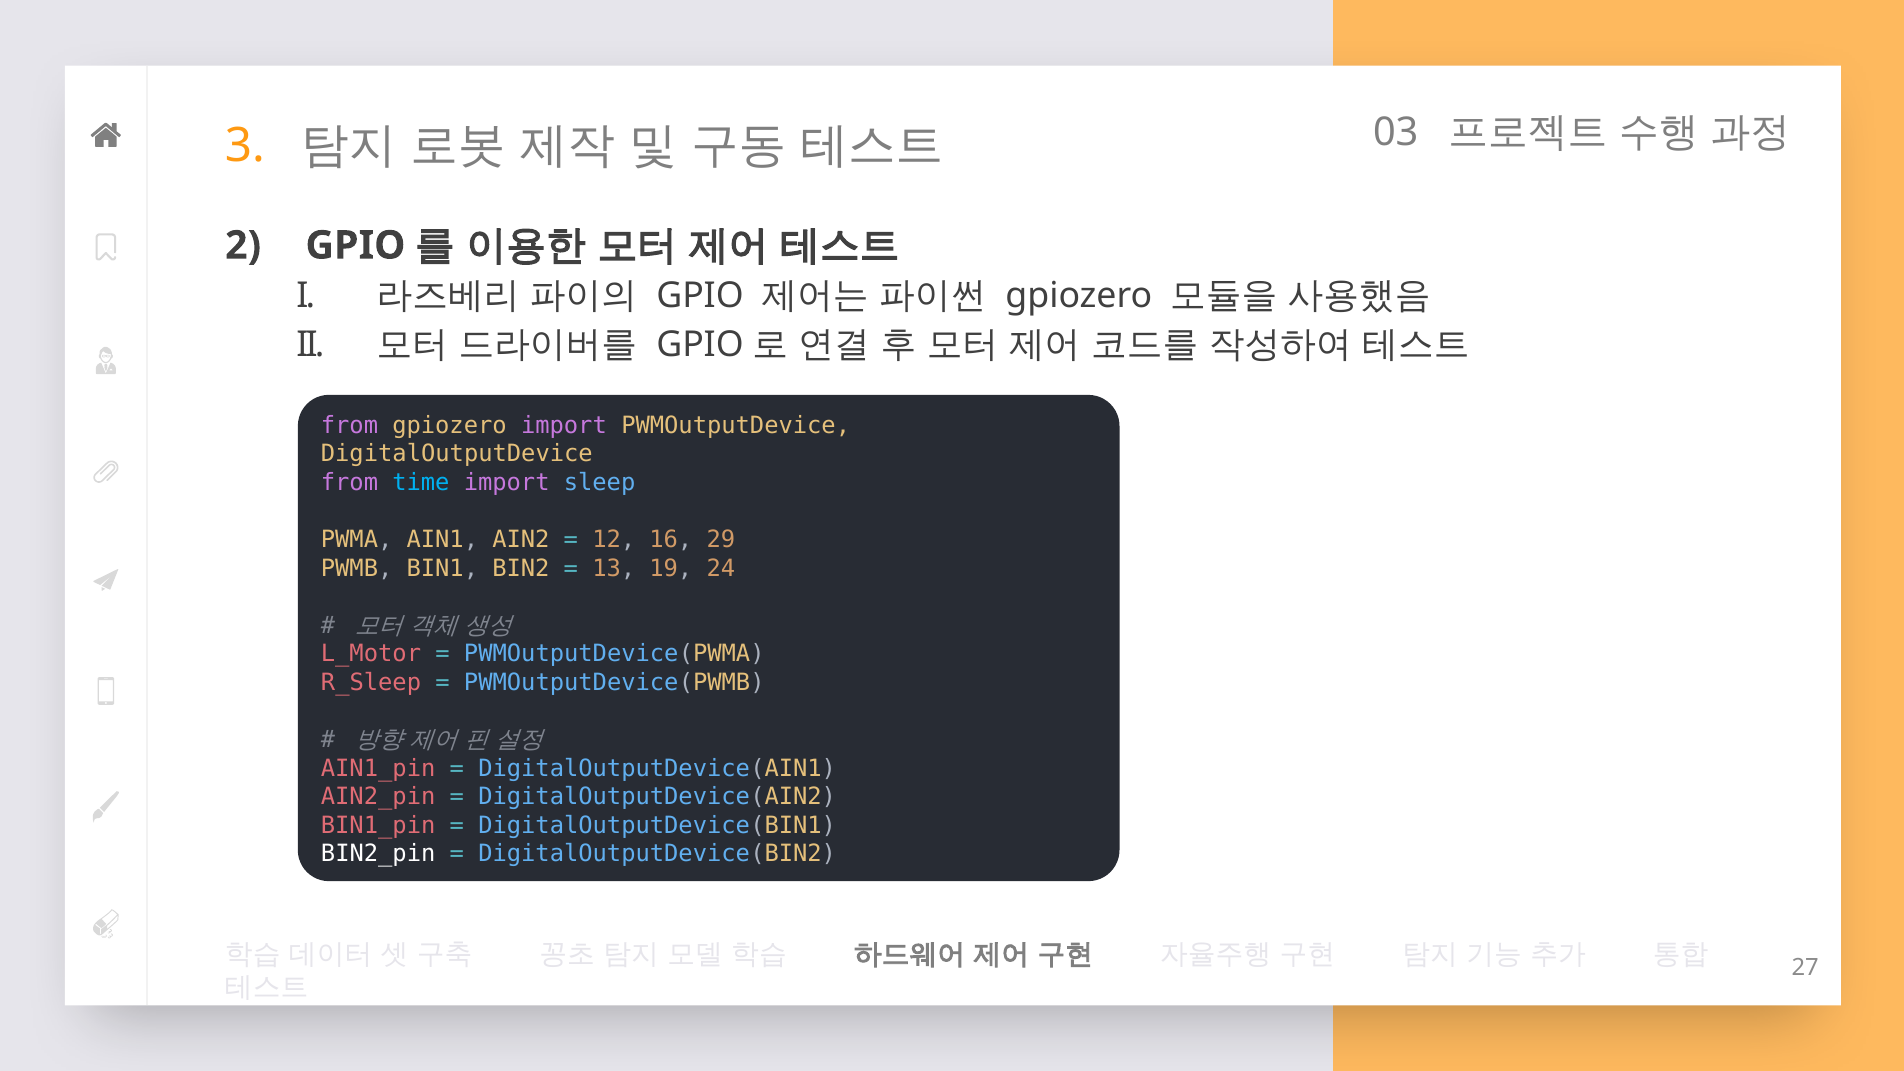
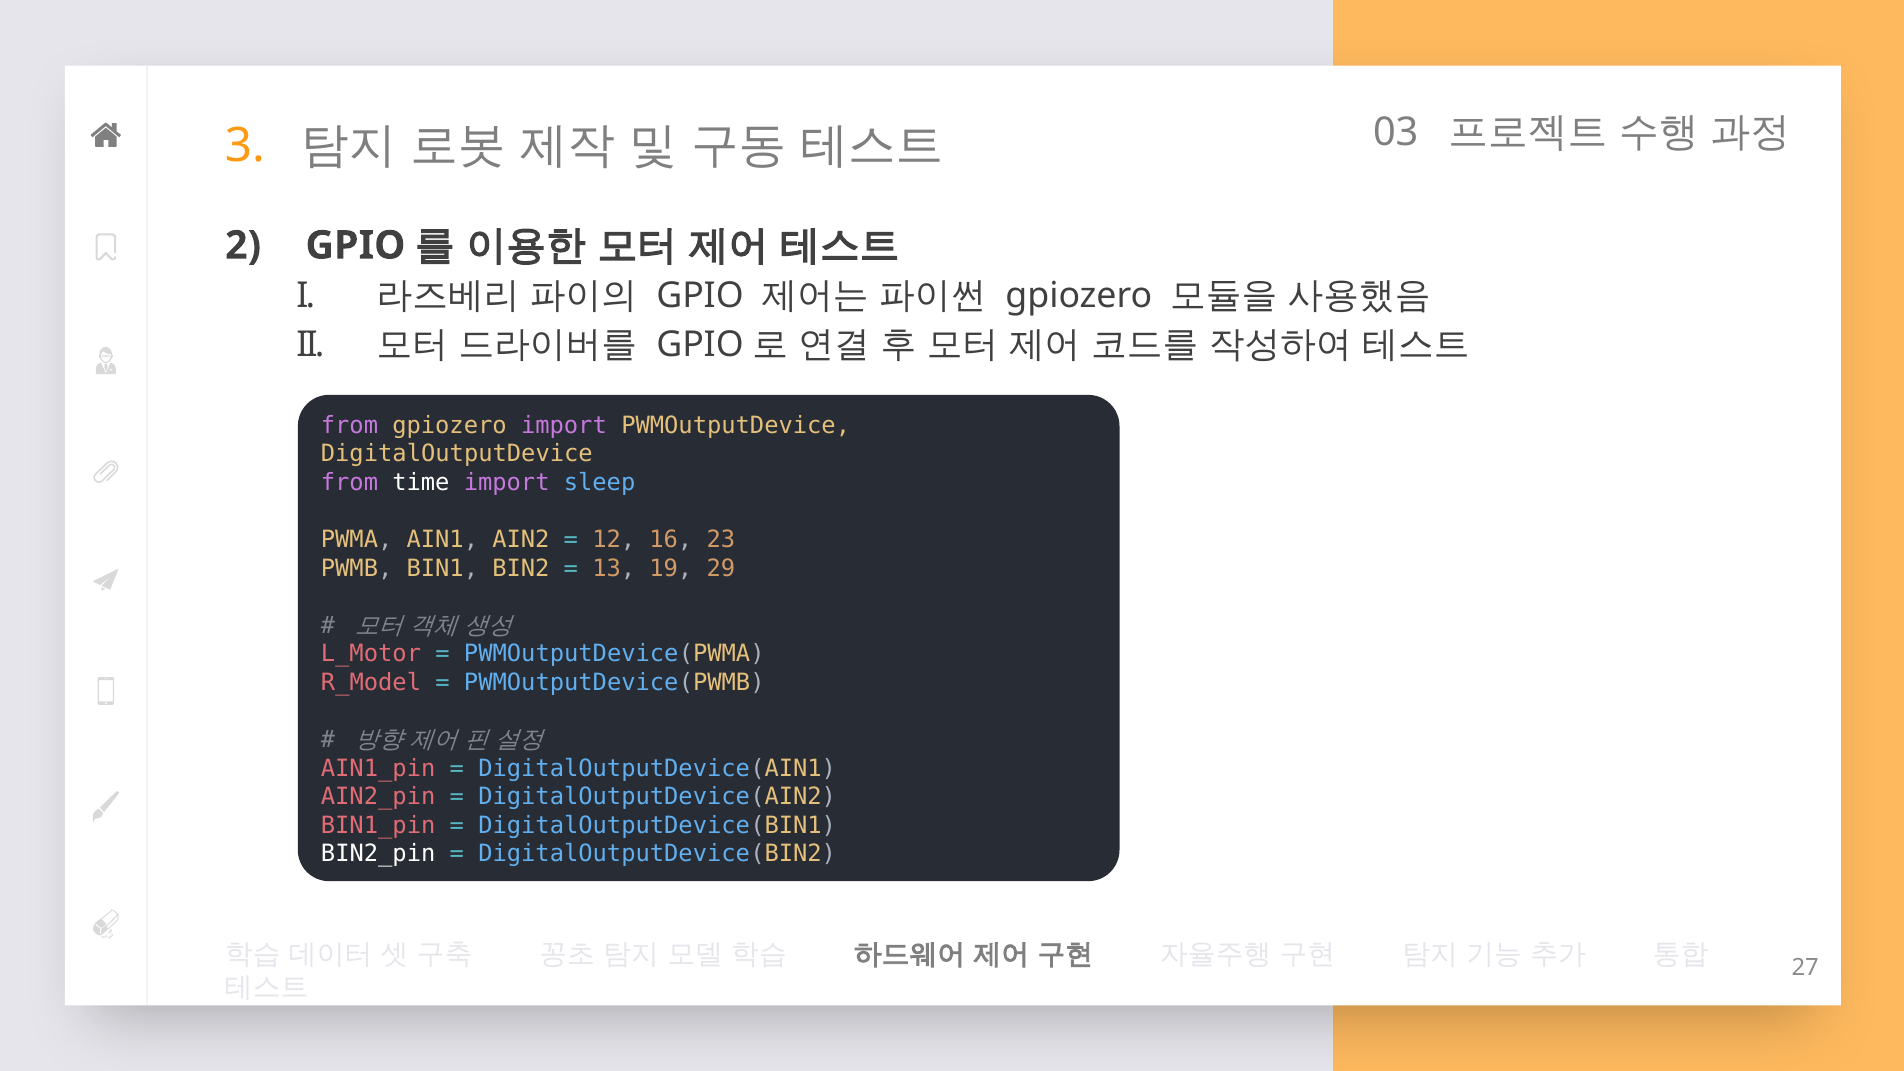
time colour: light blue -> white
29: 29 -> 23
24: 24 -> 29
R_Sleep: R_Sleep -> R_Model
